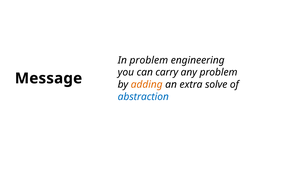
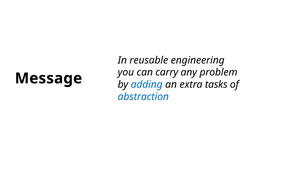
In problem: problem -> reusable
adding colour: orange -> blue
solve: solve -> tasks
